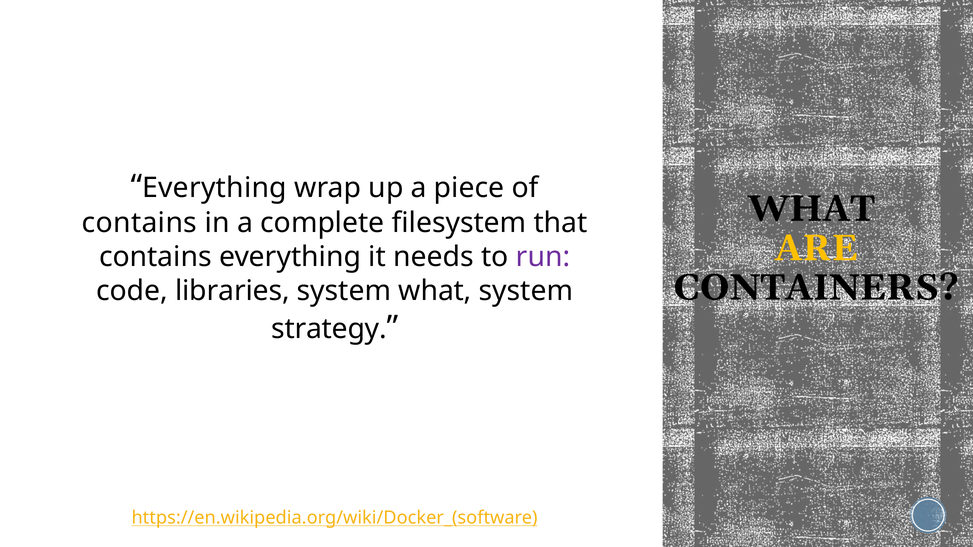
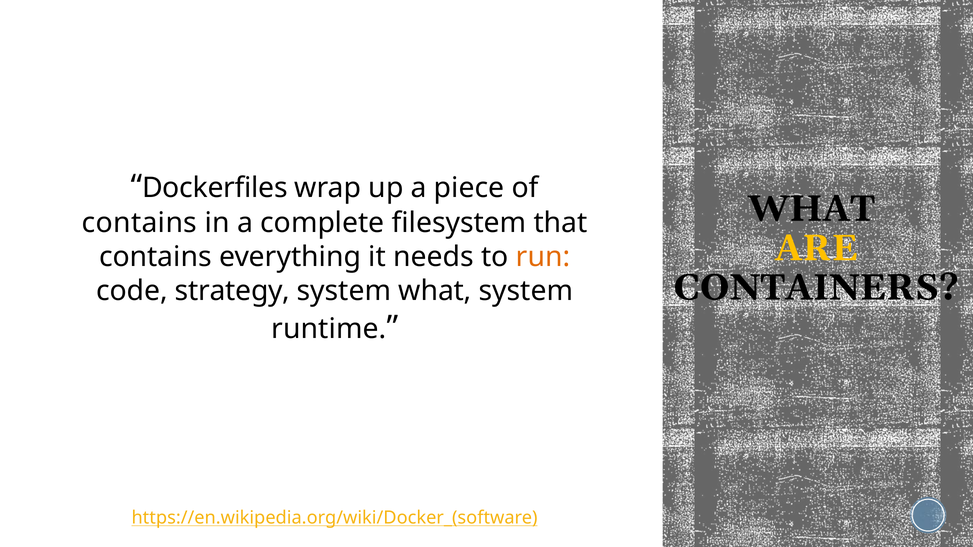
Everything at (215, 188): Everything -> Dockerfiles
run colour: purple -> orange
libraries: libraries -> strategy
strategy: strategy -> runtime
